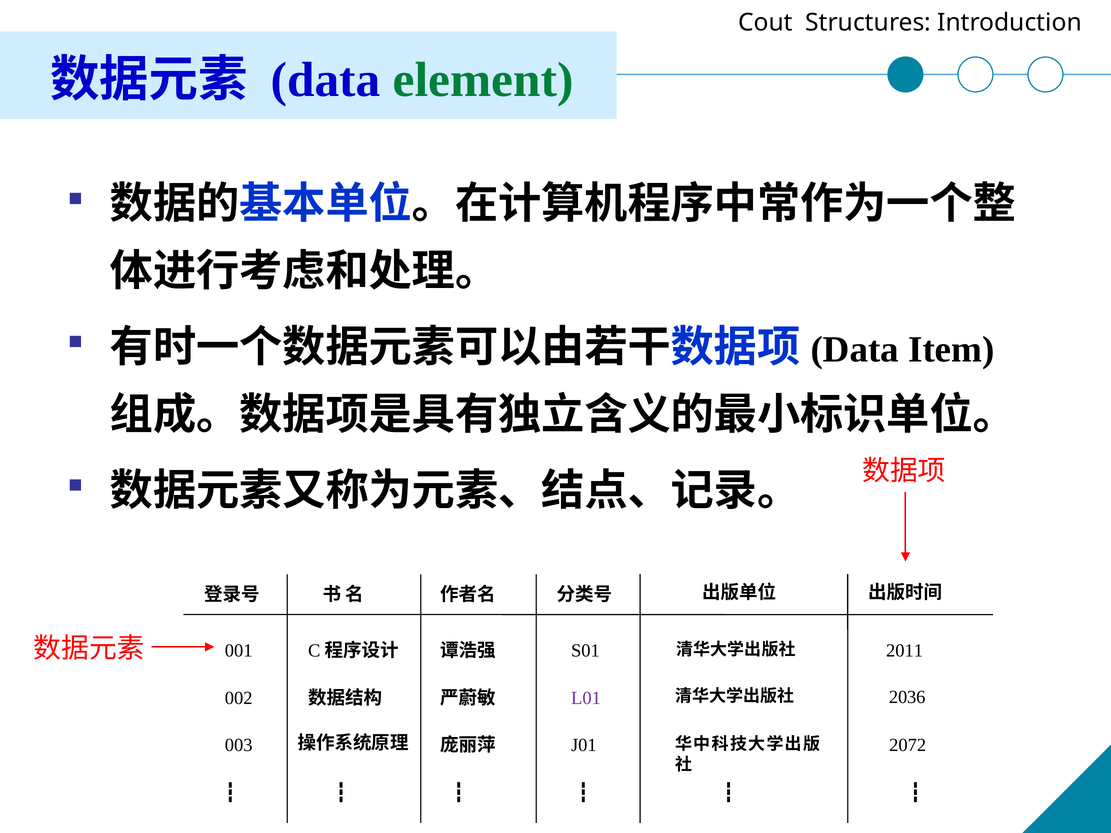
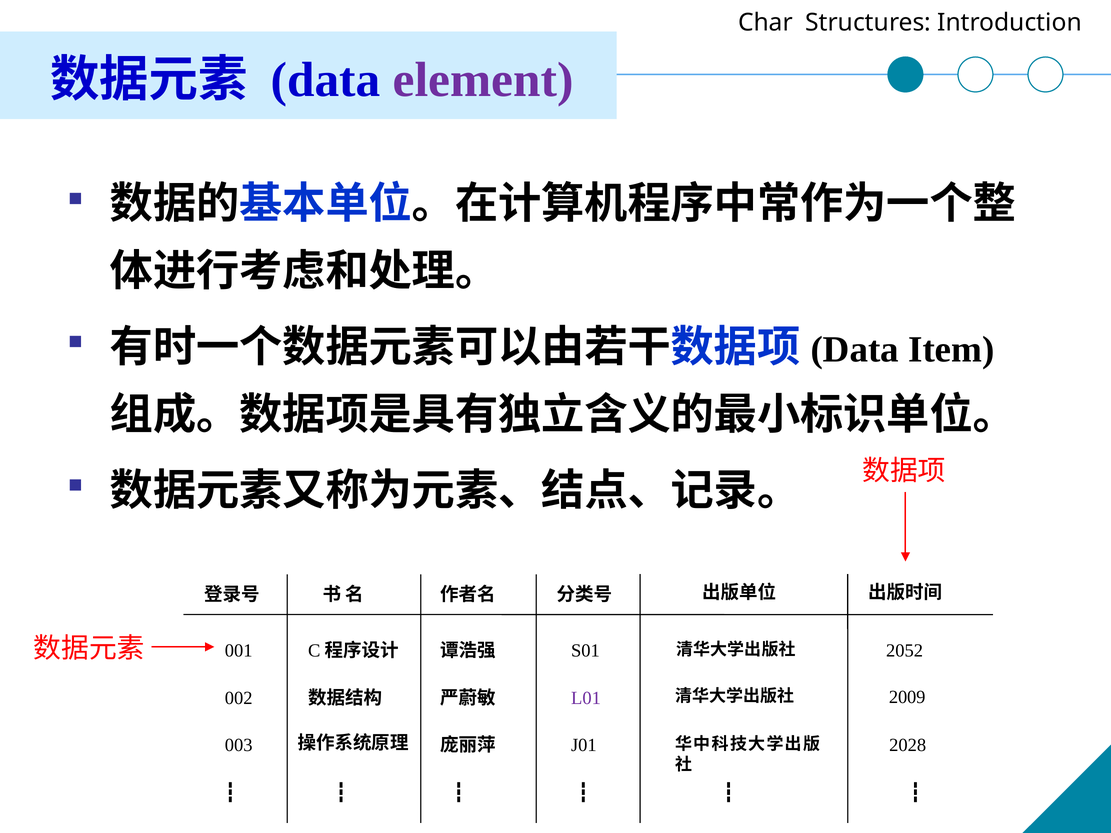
Cout: Cout -> Char
element colour: green -> purple
2011: 2011 -> 2052
2036: 2036 -> 2009
2072: 2072 -> 2028
